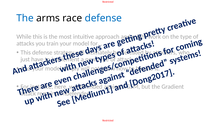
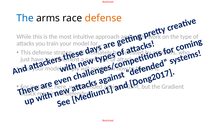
defense at (103, 18) colour: blue -> orange
